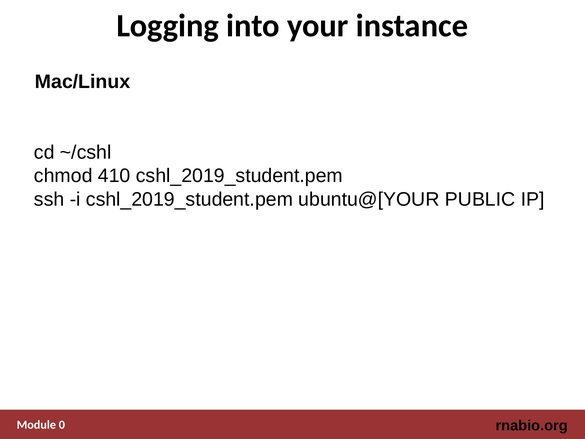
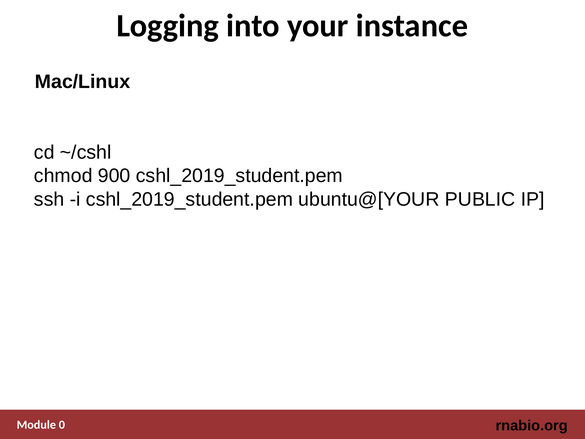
410: 410 -> 900
